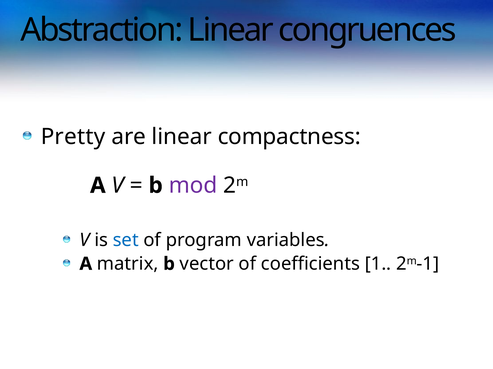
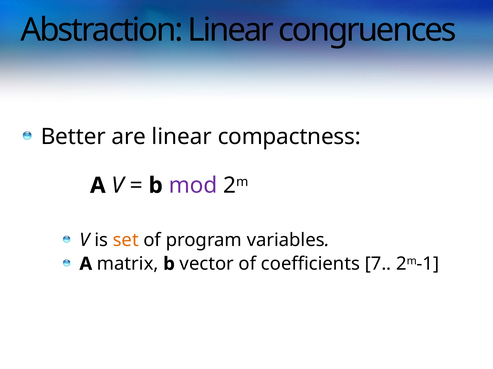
Pretty: Pretty -> Better
set colour: blue -> orange
1: 1 -> 7
